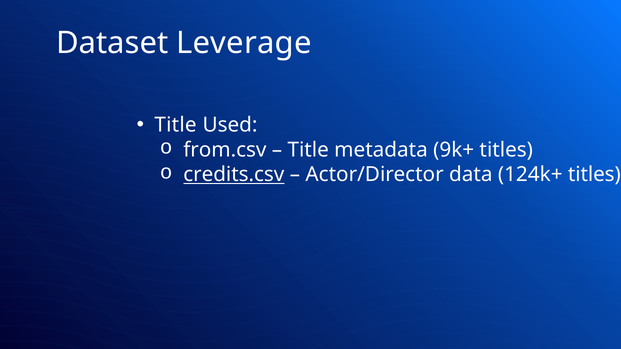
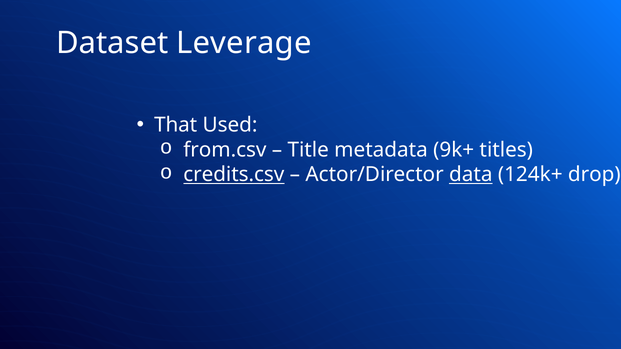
Title at (176, 125): Title -> That
data underline: none -> present
124k+ titles: titles -> drop
